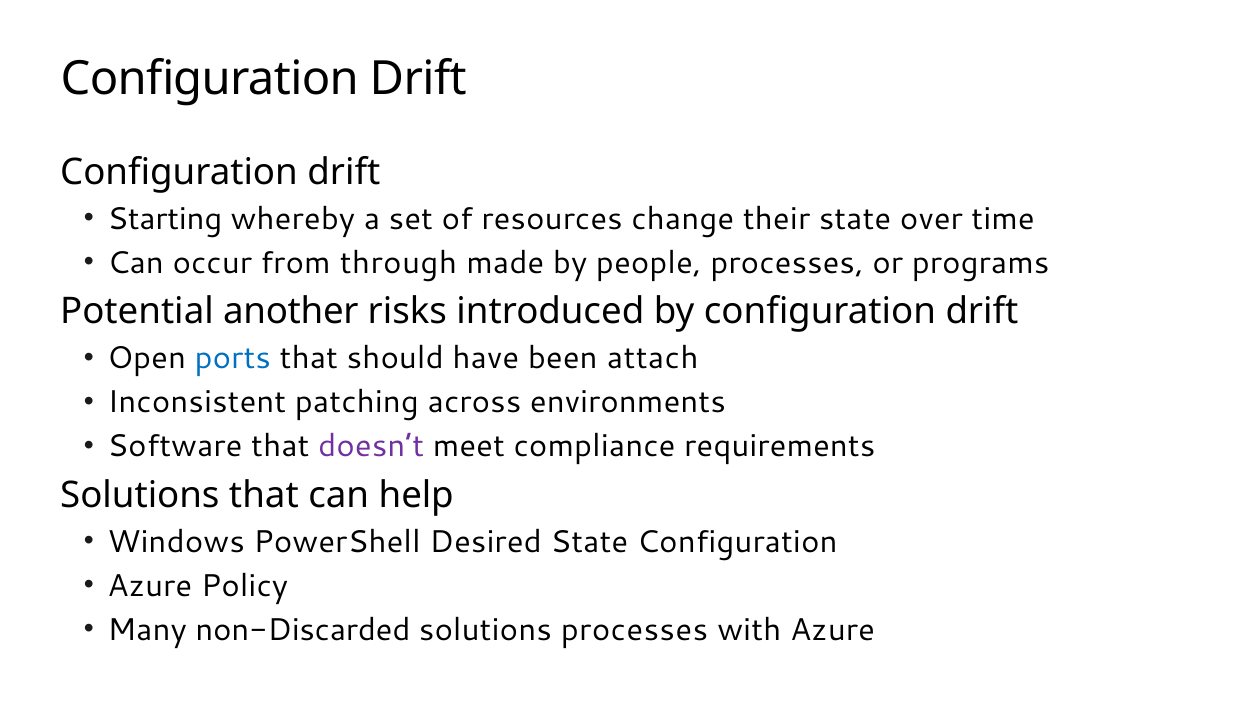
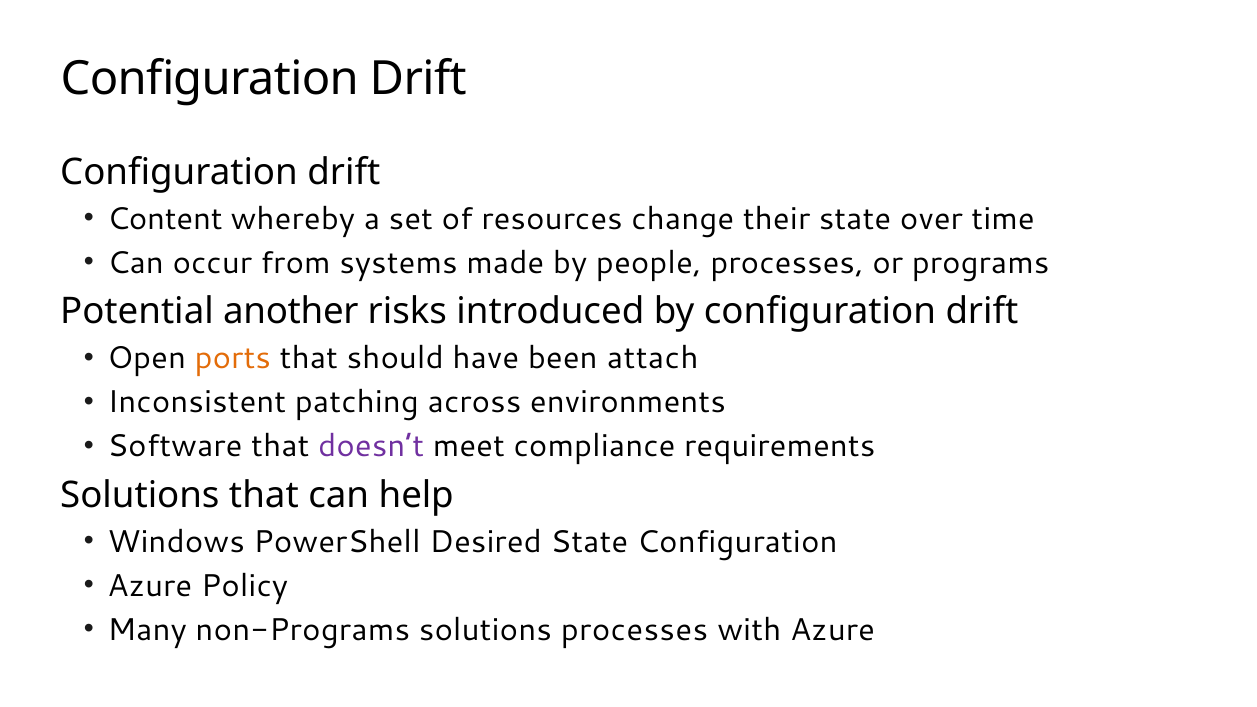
Starting: Starting -> Content
through: through -> systems
ports colour: blue -> orange
non-Discarded: non-Discarded -> non-Programs
